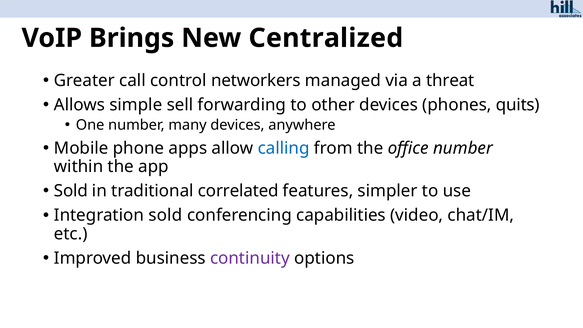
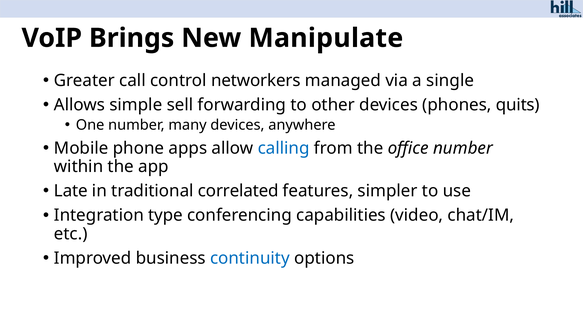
Centralized: Centralized -> Manipulate
threat: threat -> single
Sold at (71, 191): Sold -> Late
Integration sold: sold -> type
continuity colour: purple -> blue
